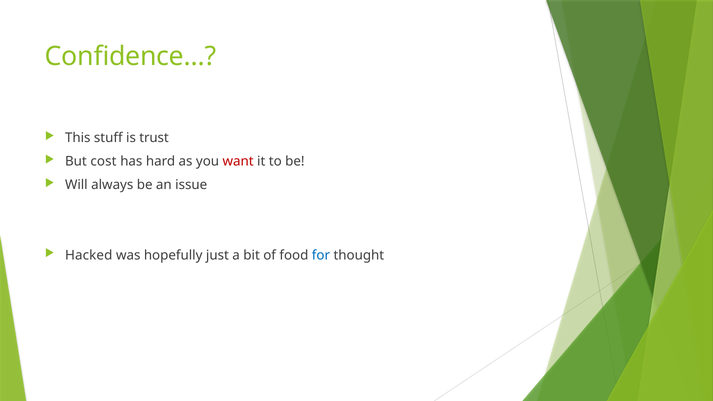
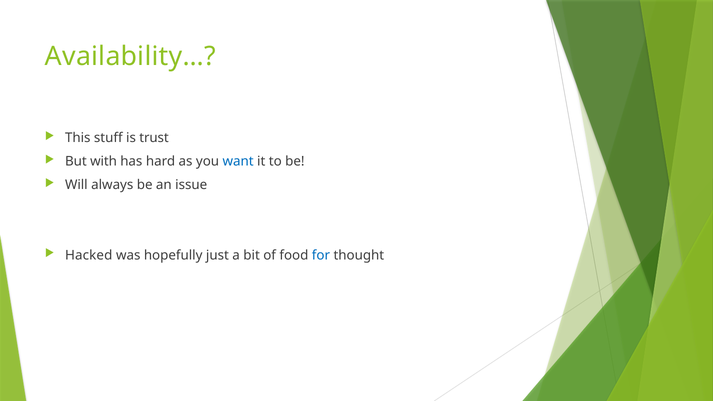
Confidence…: Confidence… -> Availability…
cost: cost -> with
want colour: red -> blue
